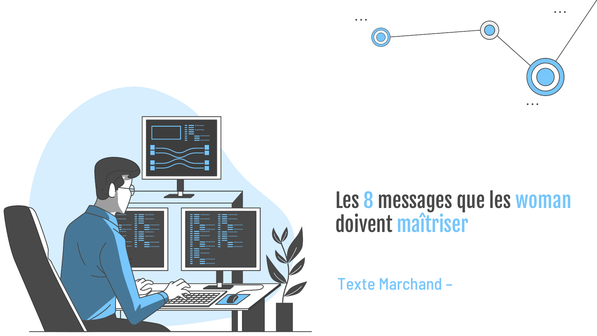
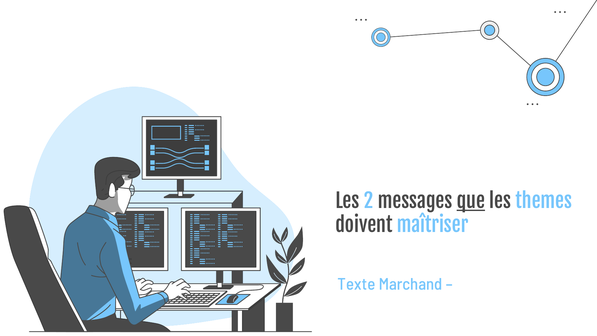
8: 8 -> 2
que underline: none -> present
woman: woman -> themes
